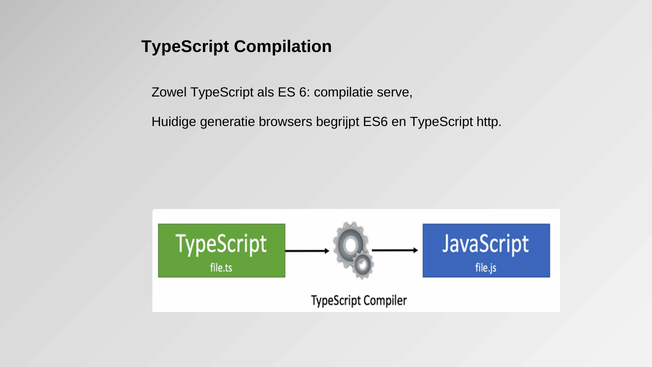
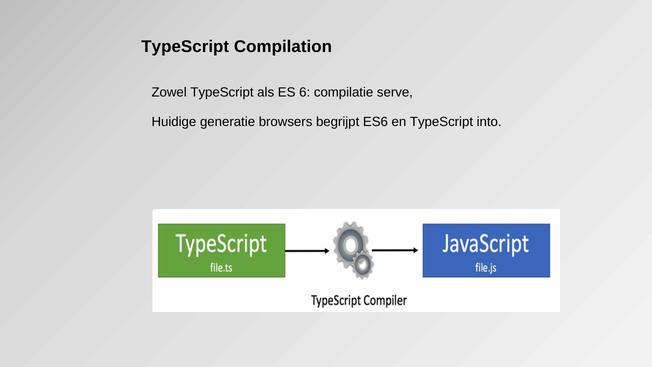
http: http -> into
